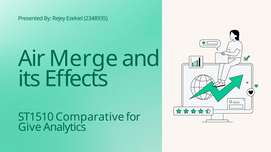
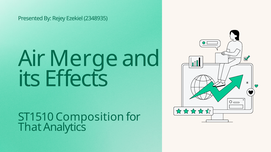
Comparative: Comparative -> Composition
Give: Give -> That
